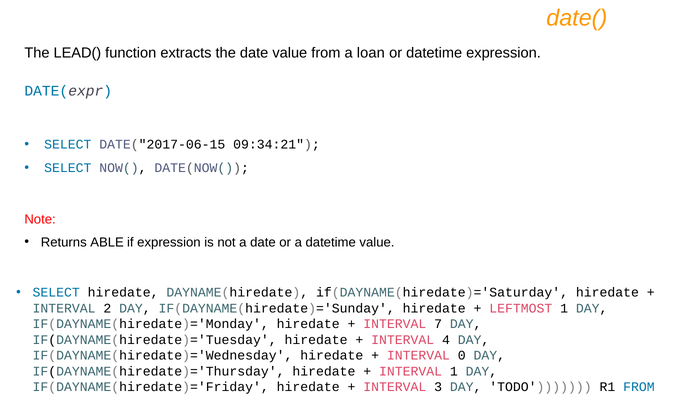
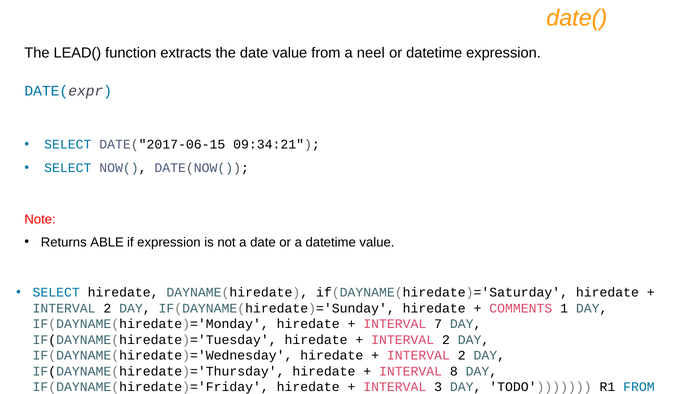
loan: loan -> neel
LEFTMOST: LEFTMOST -> COMMENTS
4 at (446, 339): 4 -> 2
0 at (462, 355): 0 -> 2
INTERVAL 1: 1 -> 8
